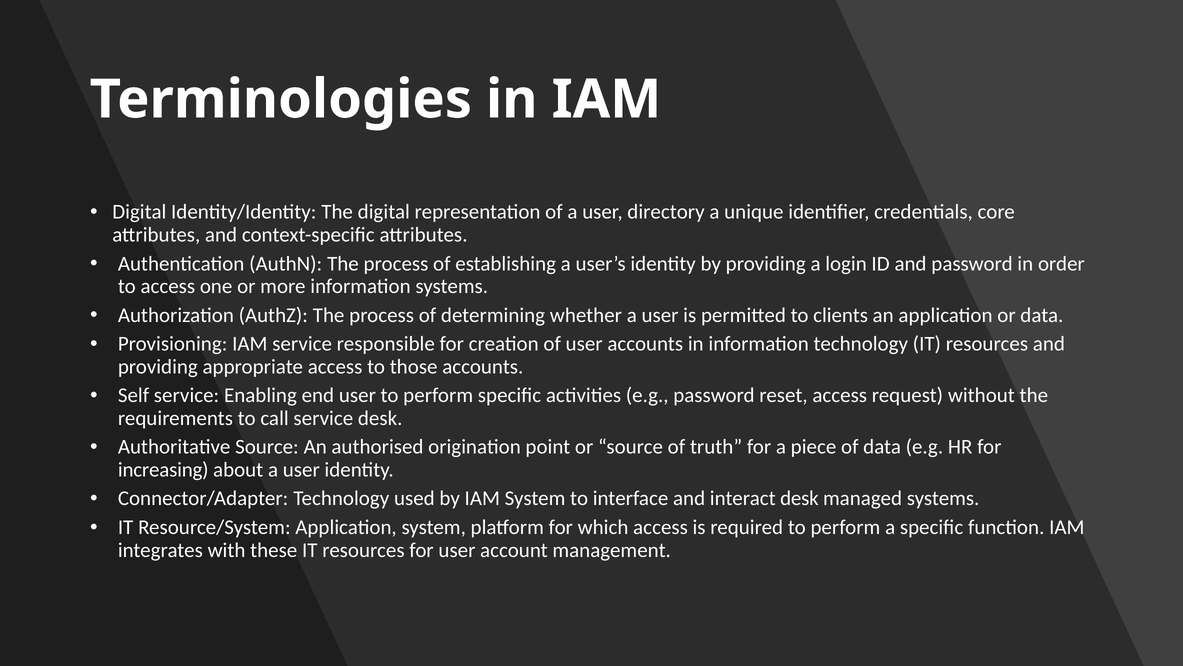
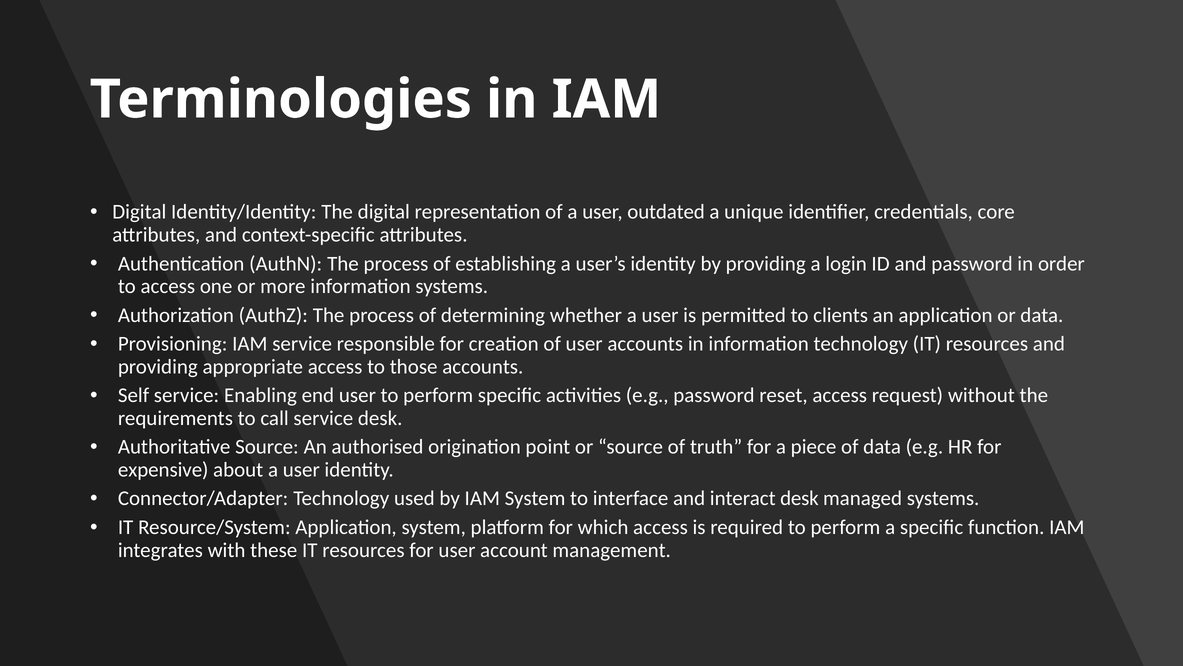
directory: directory -> outdated
increasing: increasing -> expensive
